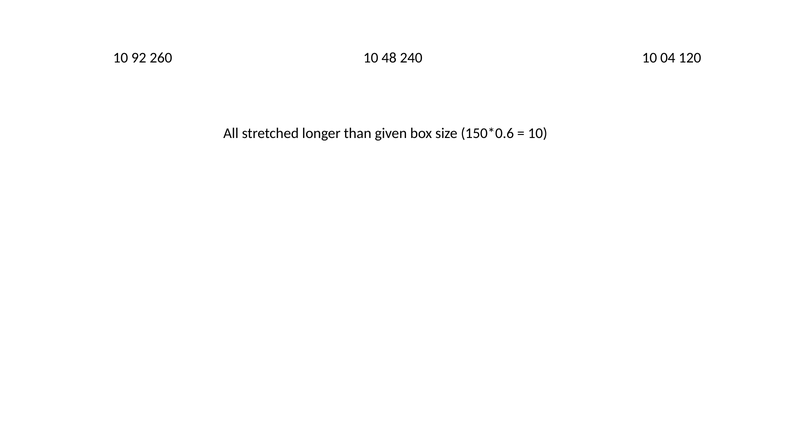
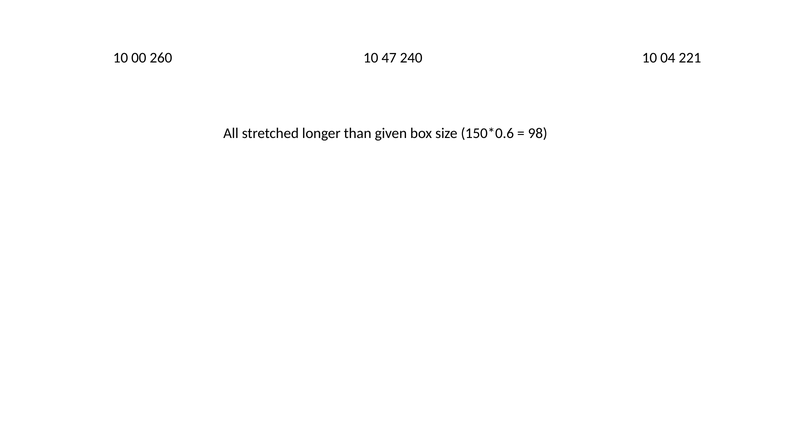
92: 92 -> 00
48: 48 -> 47
120: 120 -> 221
10 at (538, 133): 10 -> 98
